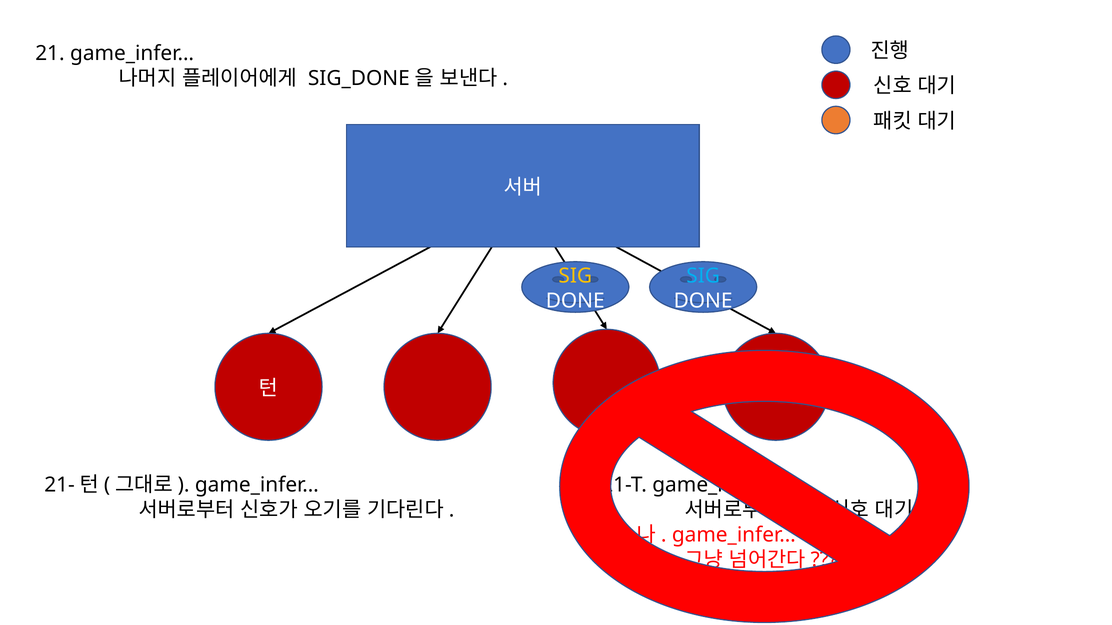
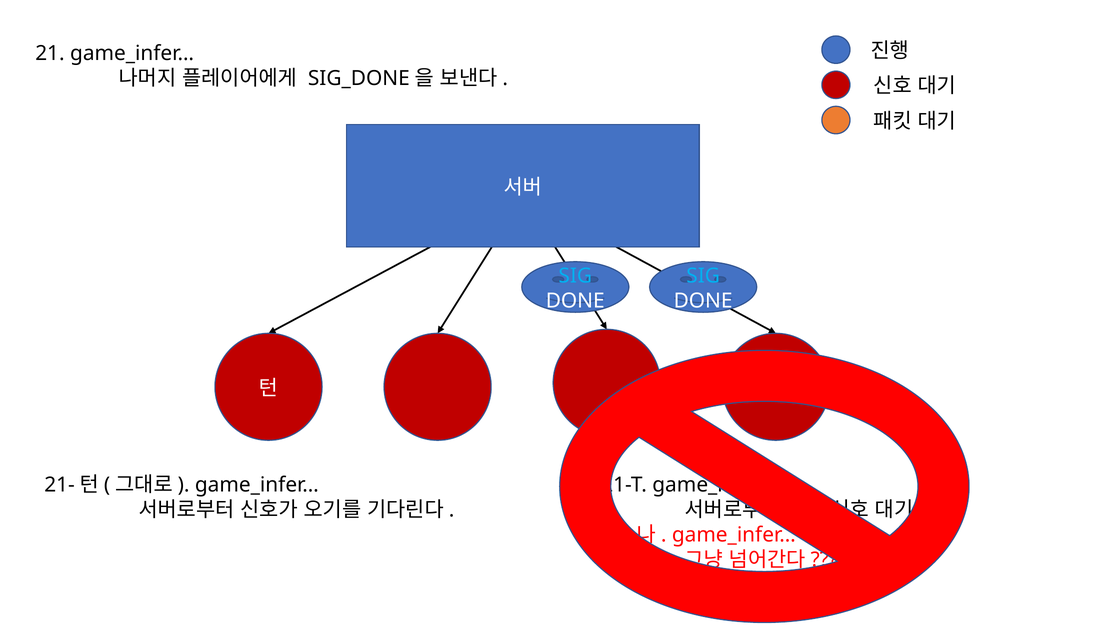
SIG at (575, 276) colour: yellow -> light blue
